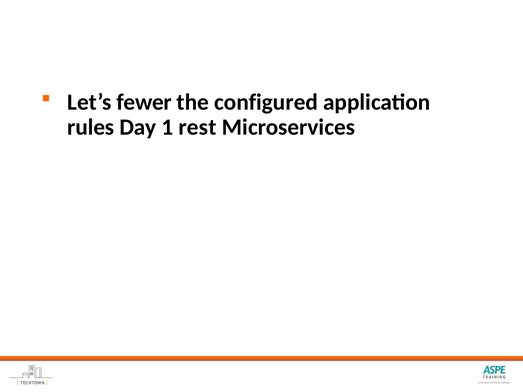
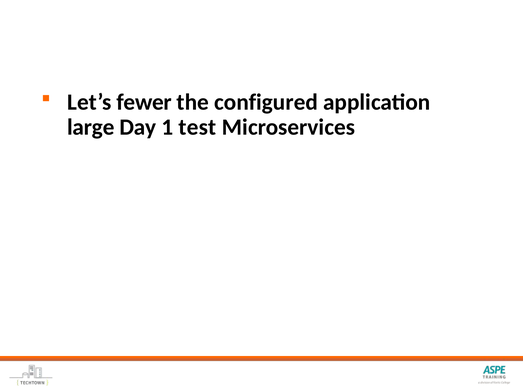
rules: rules -> large
rest: rest -> test
